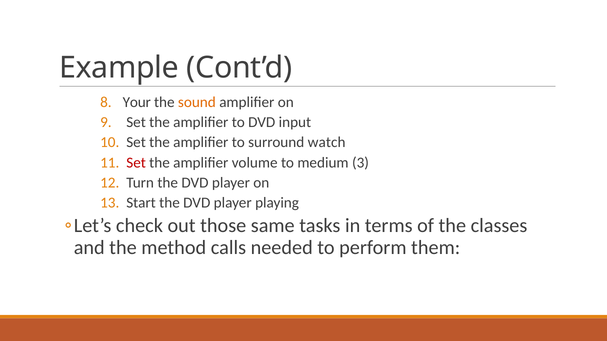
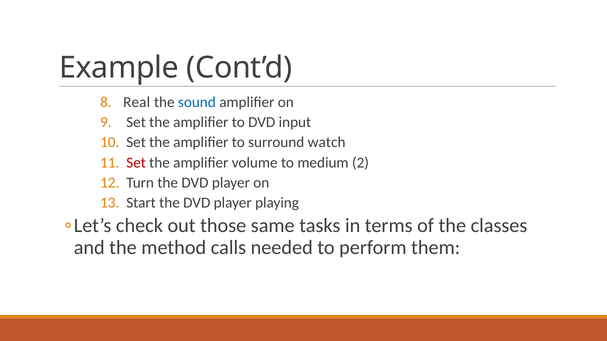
Your: Your -> Real
sound colour: orange -> blue
3: 3 -> 2
